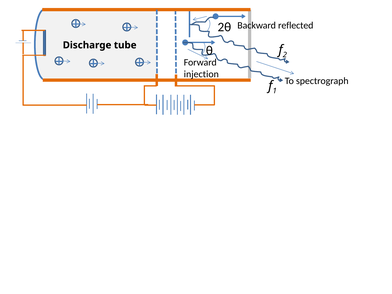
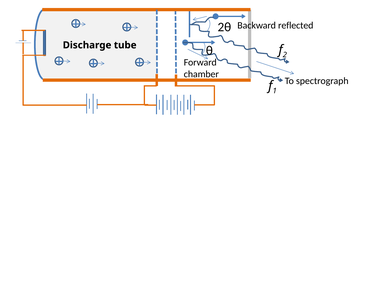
injection: injection -> chamber
